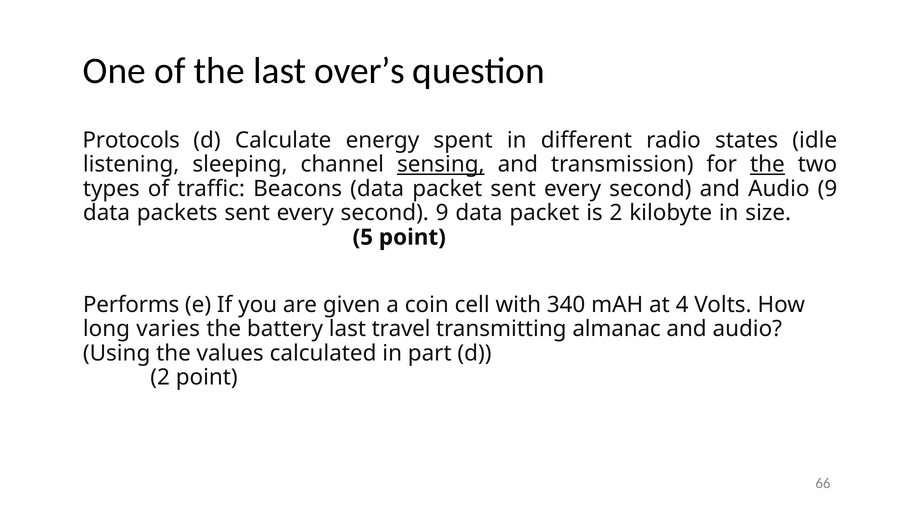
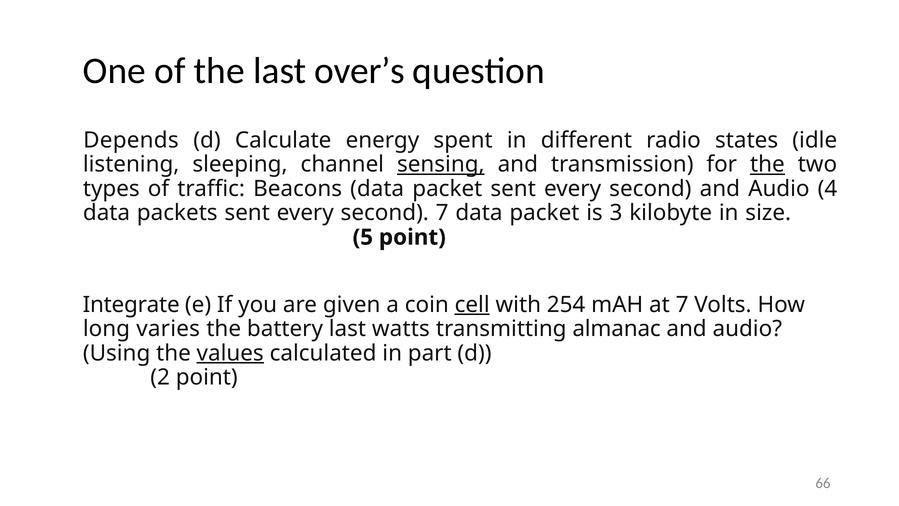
Protocols: Protocols -> Depends
Audio 9: 9 -> 4
second 9: 9 -> 7
is 2: 2 -> 3
Performs: Performs -> Integrate
cell underline: none -> present
340: 340 -> 254
at 4: 4 -> 7
travel: travel -> watts
values underline: none -> present
